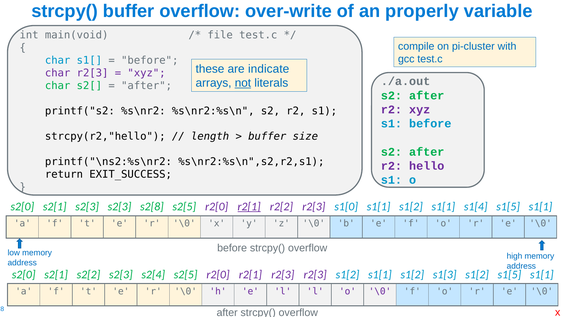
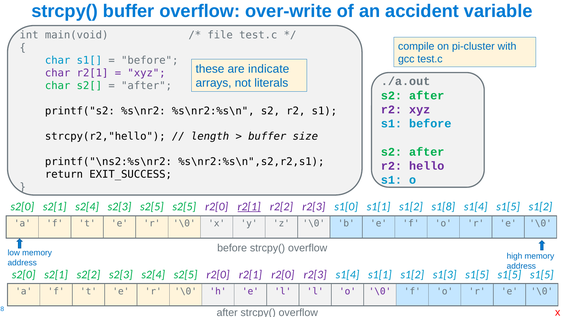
properly: properly -> accident
char r2[3: r2[3 -> r2[1
not underline: present -> none
s2[1 s2[3: s2[3 -> s2[4
s2[3 s2[8: s2[8 -> s2[5
s1[1 s1[2 s1[1: s1[1 -> s1[8
s1[4 s1[5 s1[1: s1[1 -> s1[2
r2[1 r2[3: r2[3 -> r2[0
r2[3 s1[2: s1[2 -> s1[4
s1[3 s1[2: s1[2 -> s1[5
s1[1 at (542, 274): s1[1 -> s1[5
